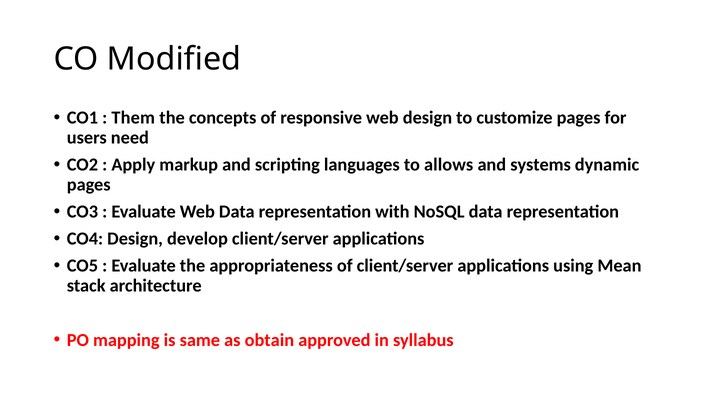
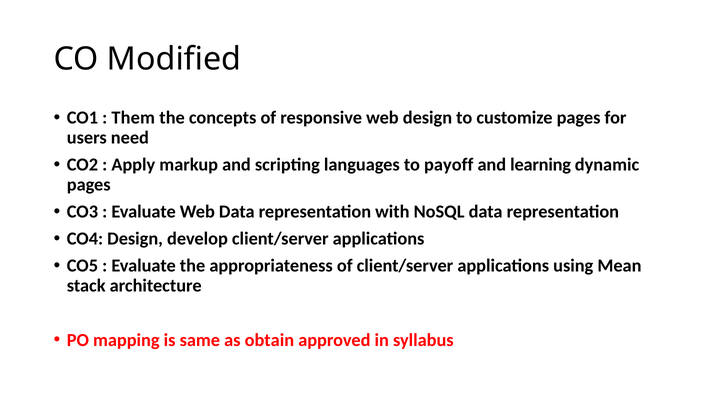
allows: allows -> payoff
systems: systems -> learning
